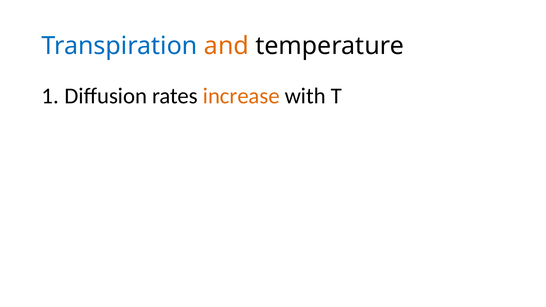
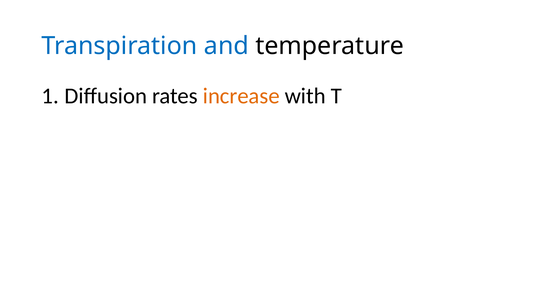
and colour: orange -> blue
